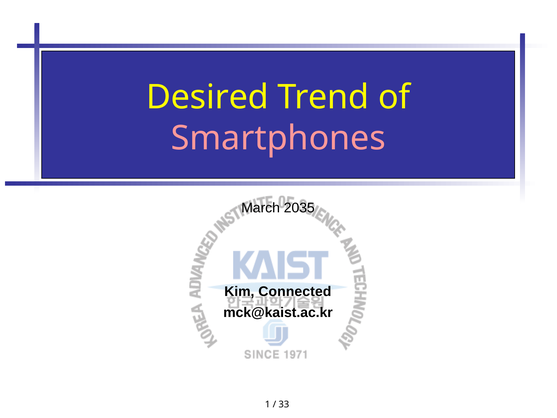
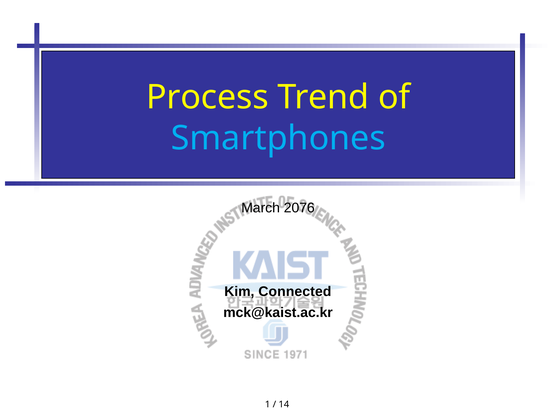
Desired: Desired -> Process
Smartphones colour: pink -> light blue
2035: 2035 -> 2076
33: 33 -> 14
